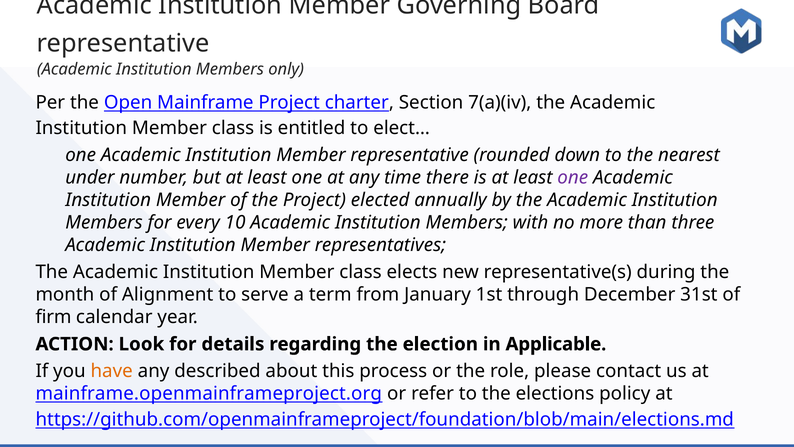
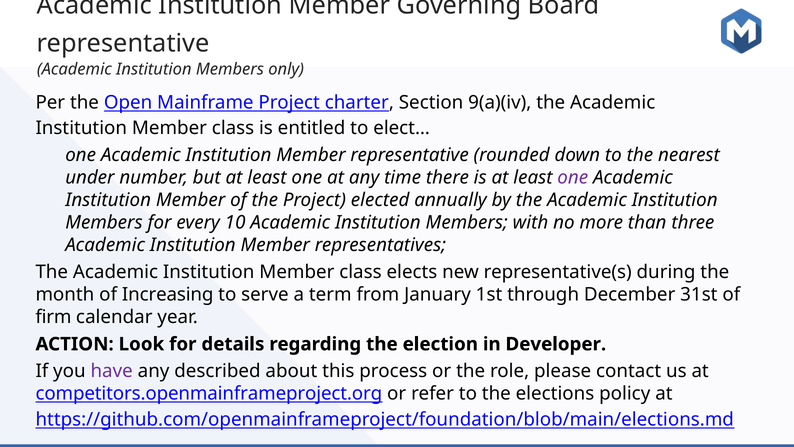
7(a)(iv: 7(a)(iv -> 9(a)(iv
Alignment: Alignment -> Increasing
Applicable: Applicable -> Developer
have colour: orange -> purple
mainframe.openmainframeproject.org: mainframe.openmainframeproject.org -> competitors.openmainframeproject.org
